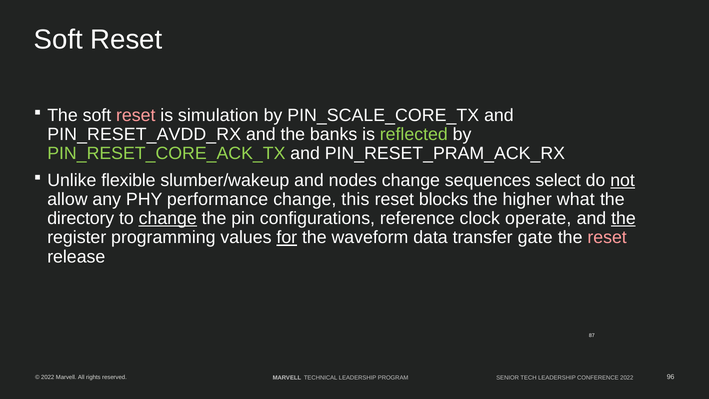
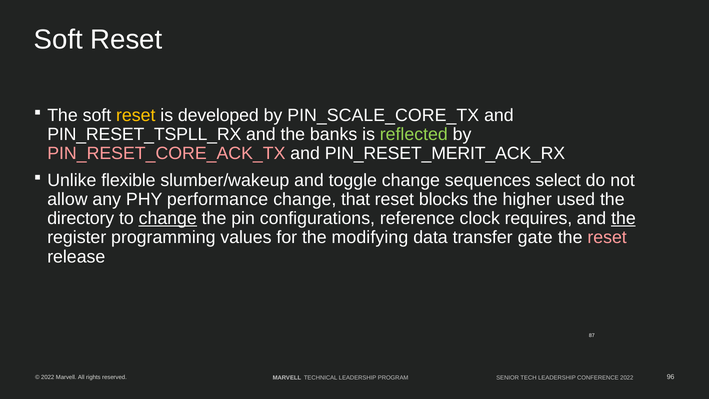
reset at (136, 115) colour: pink -> yellow
simulation: simulation -> developed
PIN_RESET_AVDD_RX: PIN_RESET_AVDD_RX -> PIN_RESET_TSPLL_RX
PIN_RESET_CORE_ACK_TX colour: light green -> pink
PIN_RESET_PRAM_ACK_RX: PIN_RESET_PRAM_ACK_RX -> PIN_RESET_MERIT_ACK_RX
nodes: nodes -> toggle
not underline: present -> none
this: this -> that
what: what -> used
operate: operate -> requires
for underline: present -> none
waveform: waveform -> modifying
